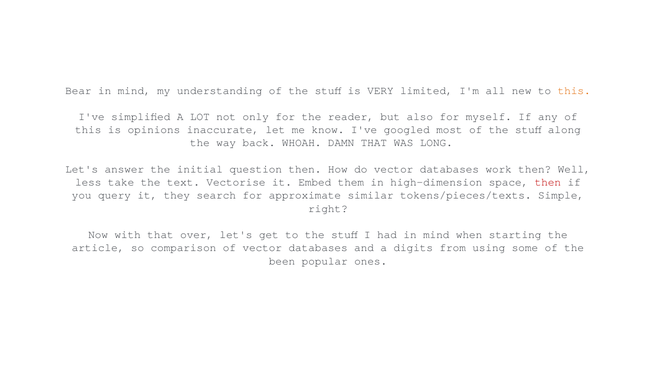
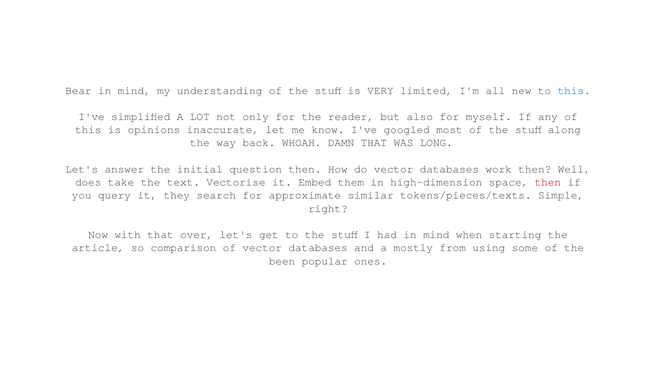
this at (574, 90) colour: orange -> blue
less: less -> does
digits: digits -> mostly
